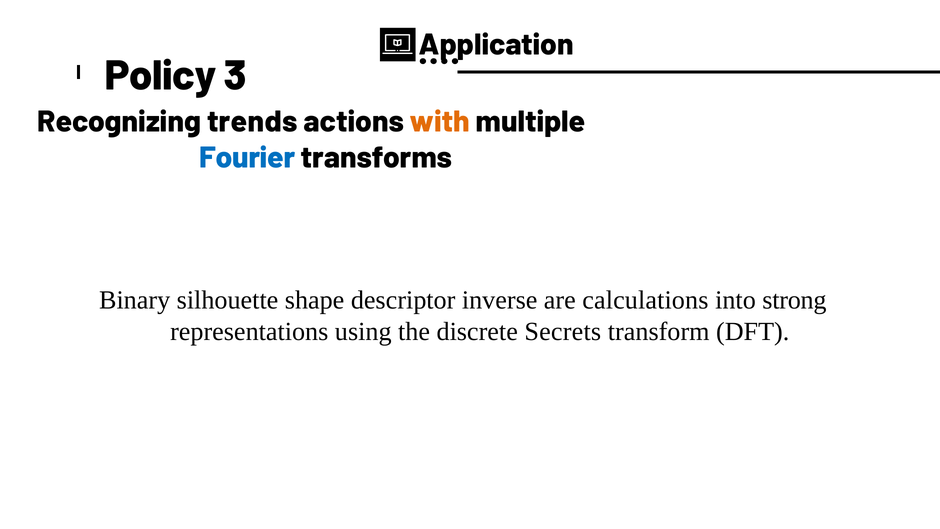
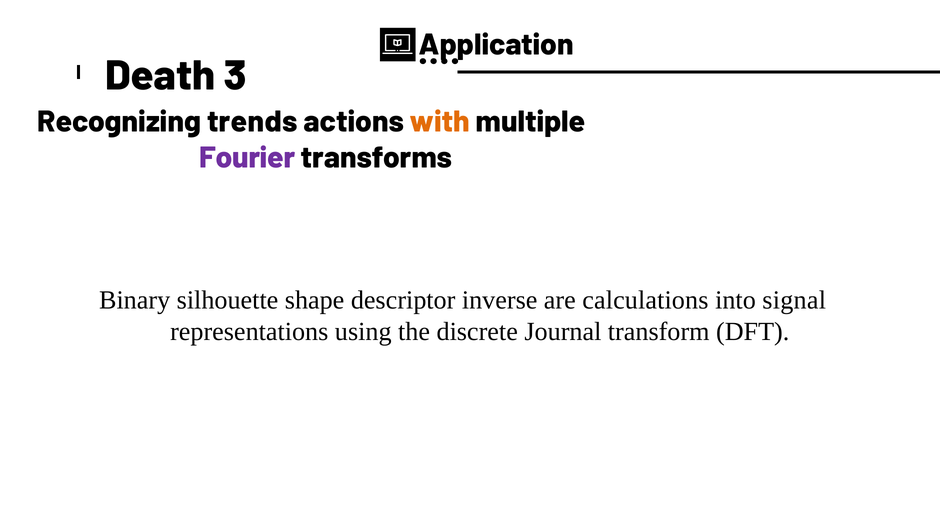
Policy: Policy -> Death
Fourier colour: blue -> purple
strong: strong -> signal
Secrets: Secrets -> Journal
